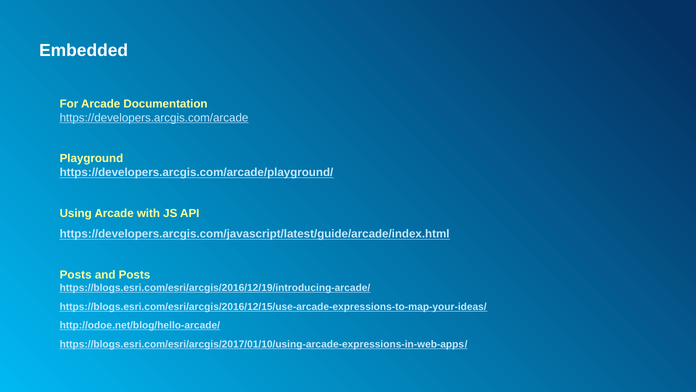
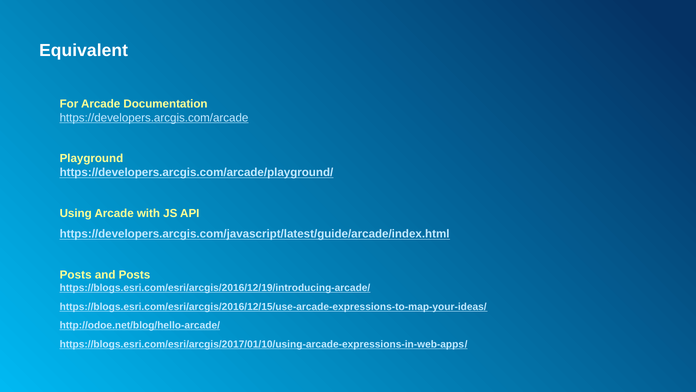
Embedded: Embedded -> Equivalent
